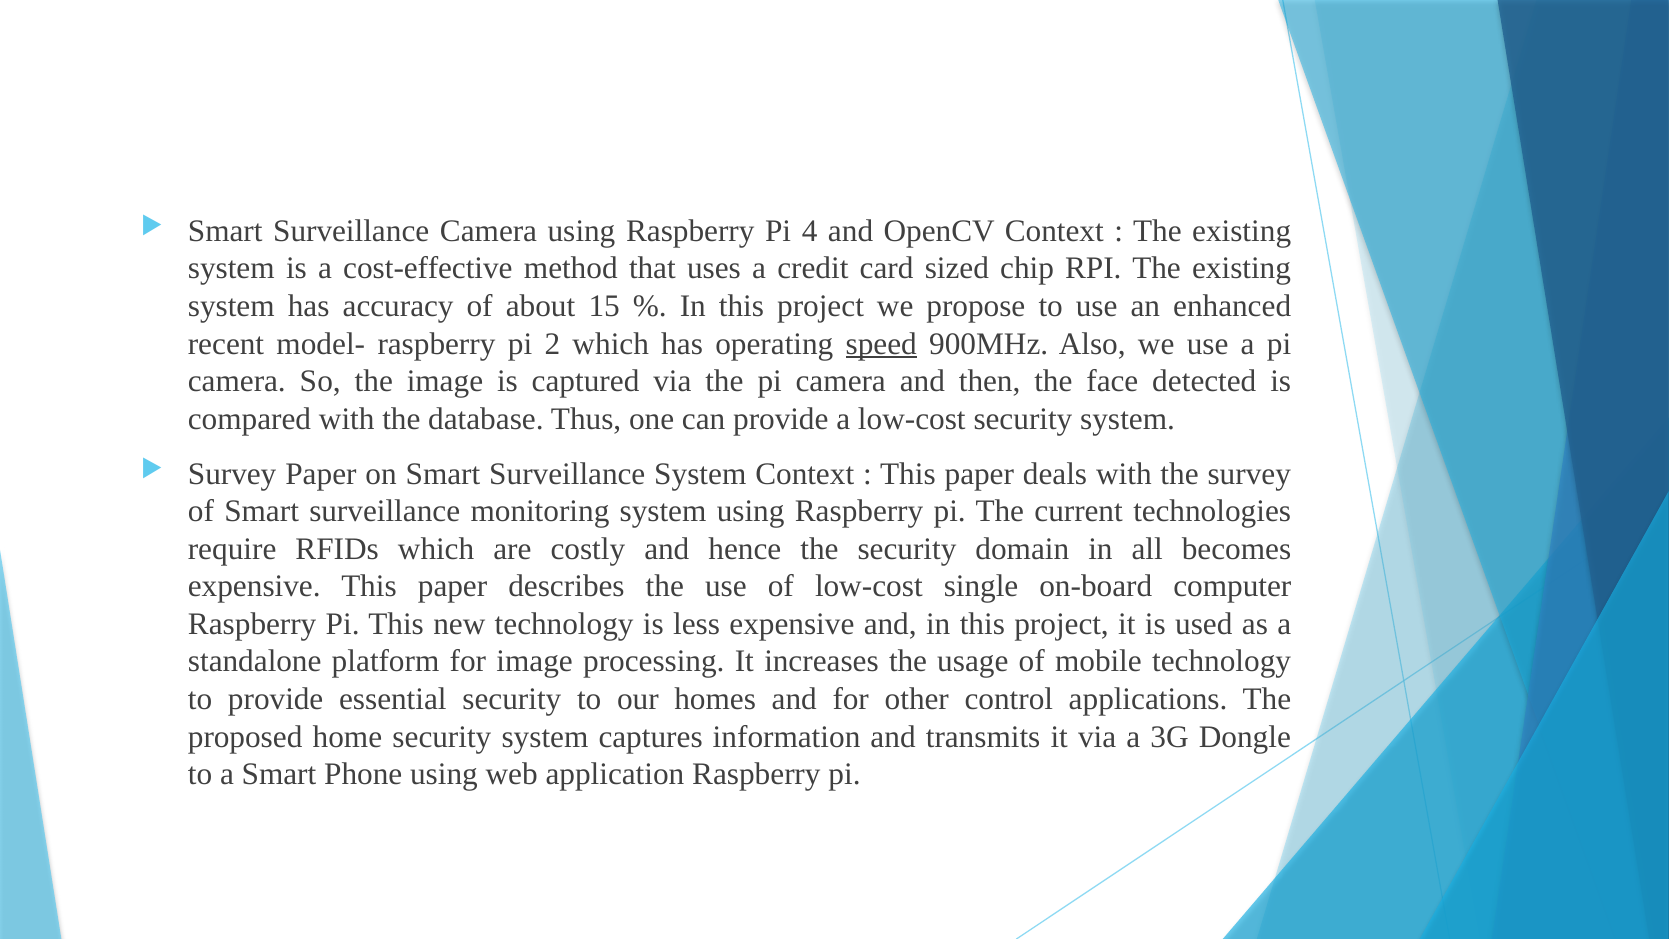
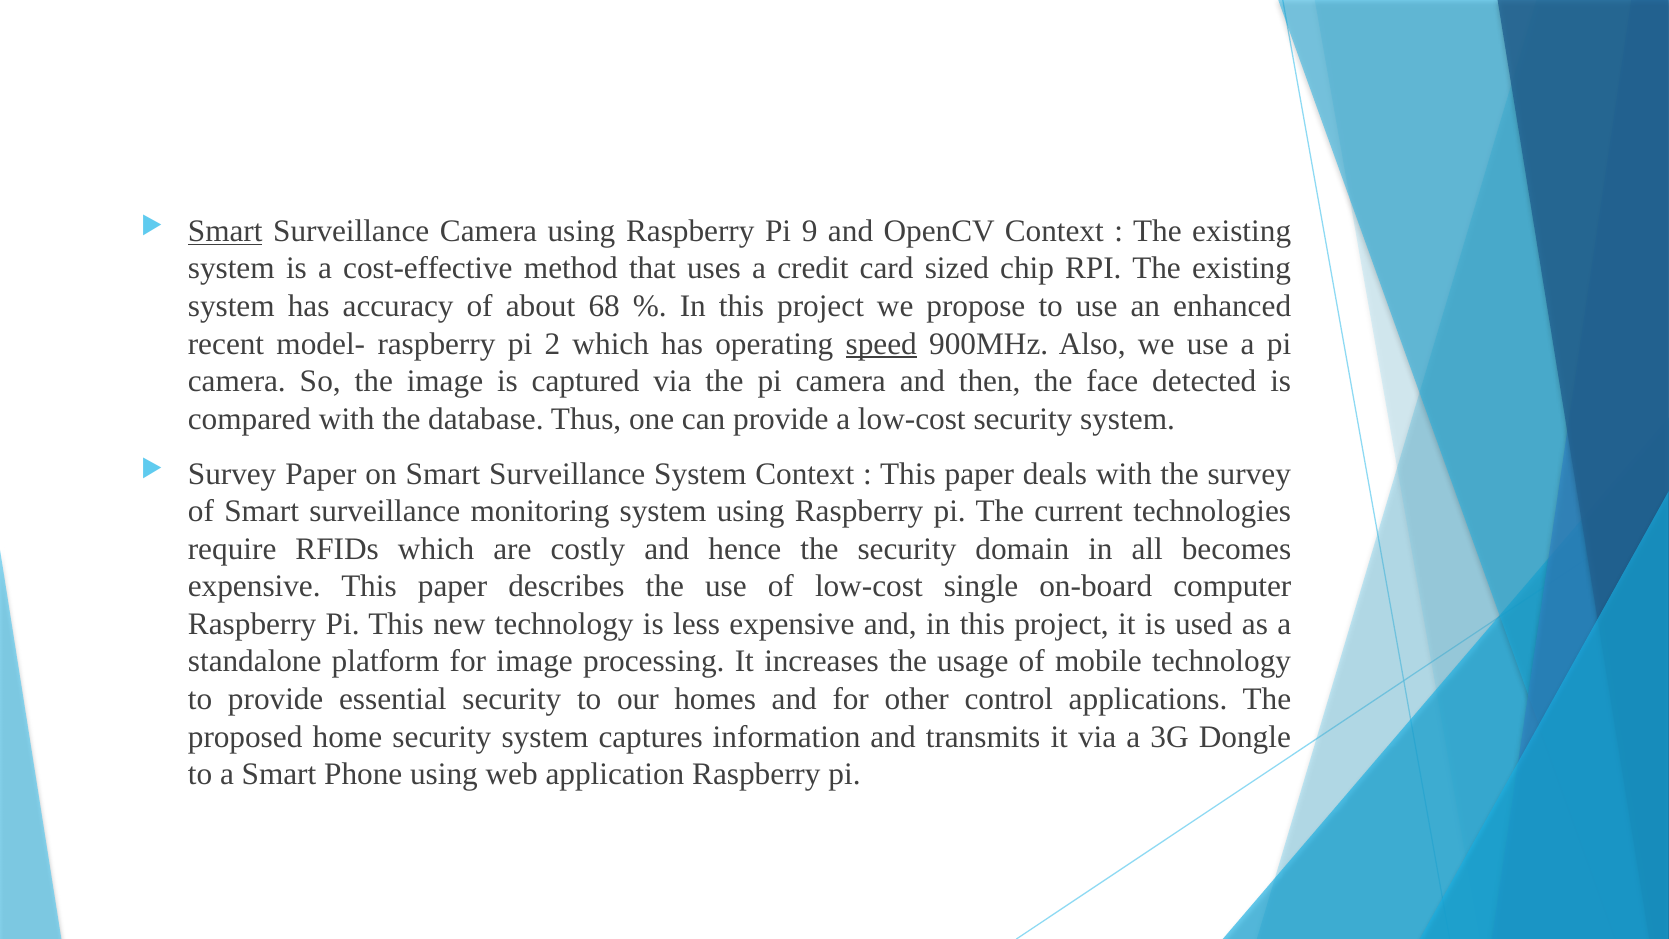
Smart at (225, 231) underline: none -> present
4: 4 -> 9
15: 15 -> 68
